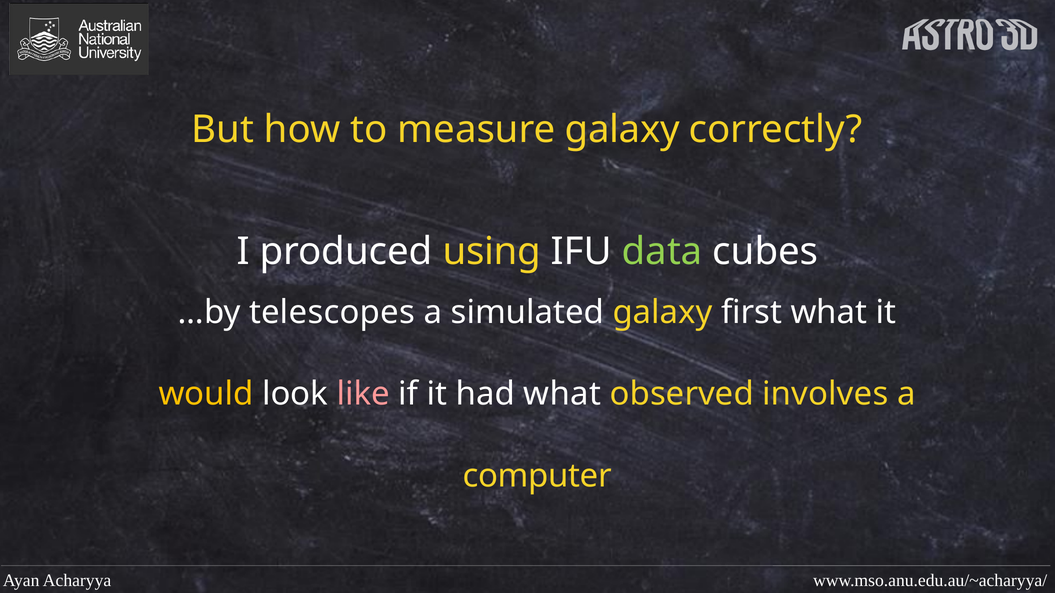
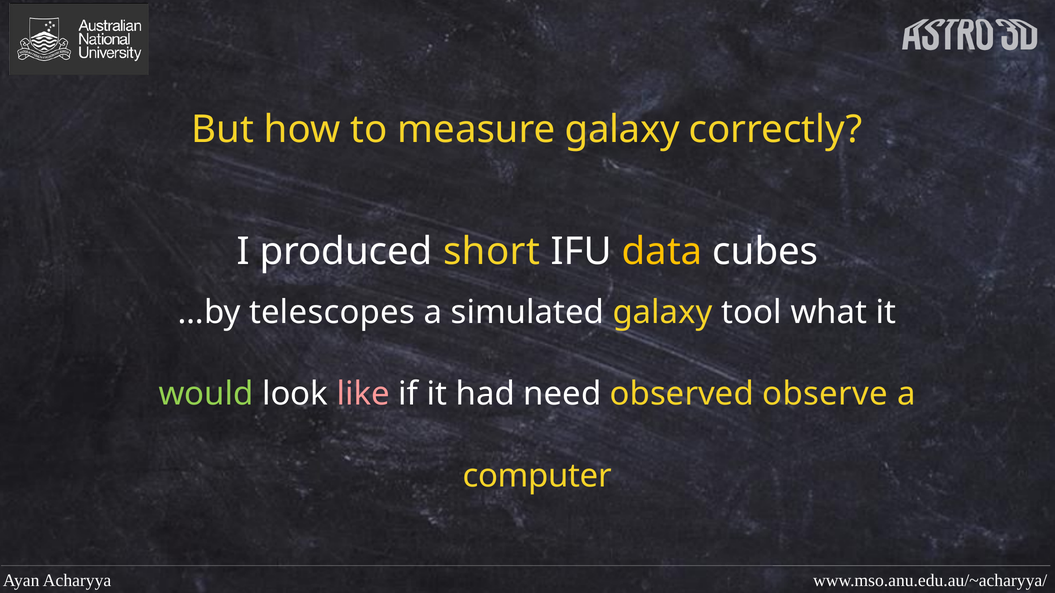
using: using -> short
data colour: light green -> yellow
first: first -> tool
would colour: yellow -> light green
had what: what -> need
involves: involves -> observe
